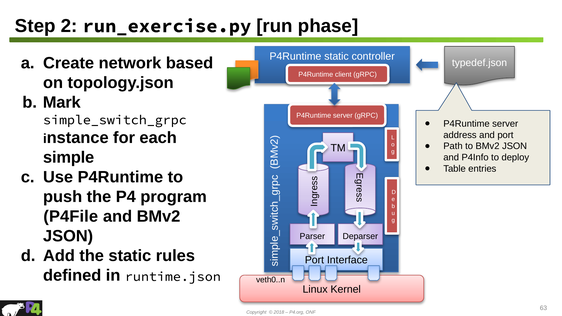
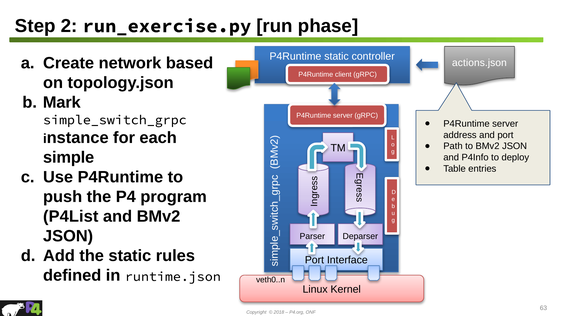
typedef.json: typedef.json -> actions.json
P4File: P4File -> P4List
